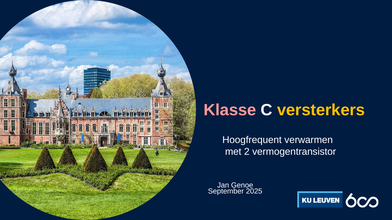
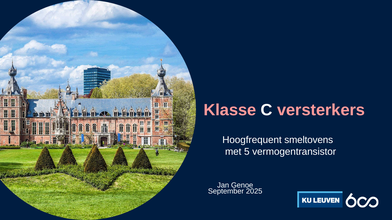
versterkers colour: yellow -> pink
verwarmen: verwarmen -> smeltovens
2: 2 -> 5
